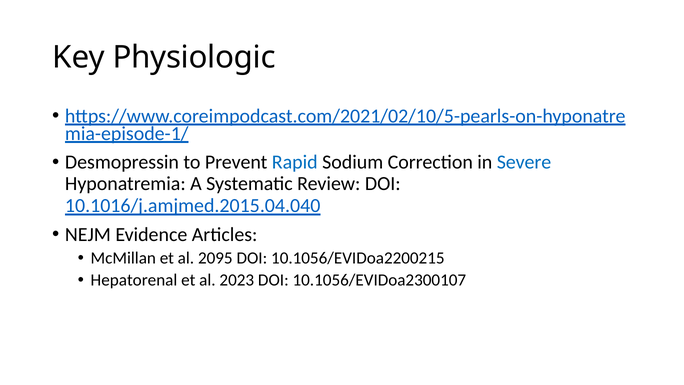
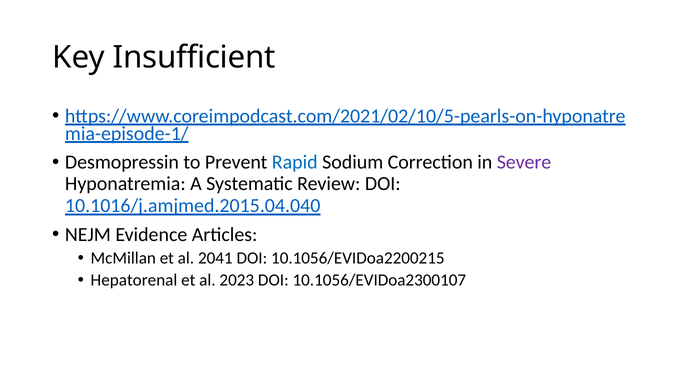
Physiologic: Physiologic -> Insufficient
Severe colour: blue -> purple
2095: 2095 -> 2041
